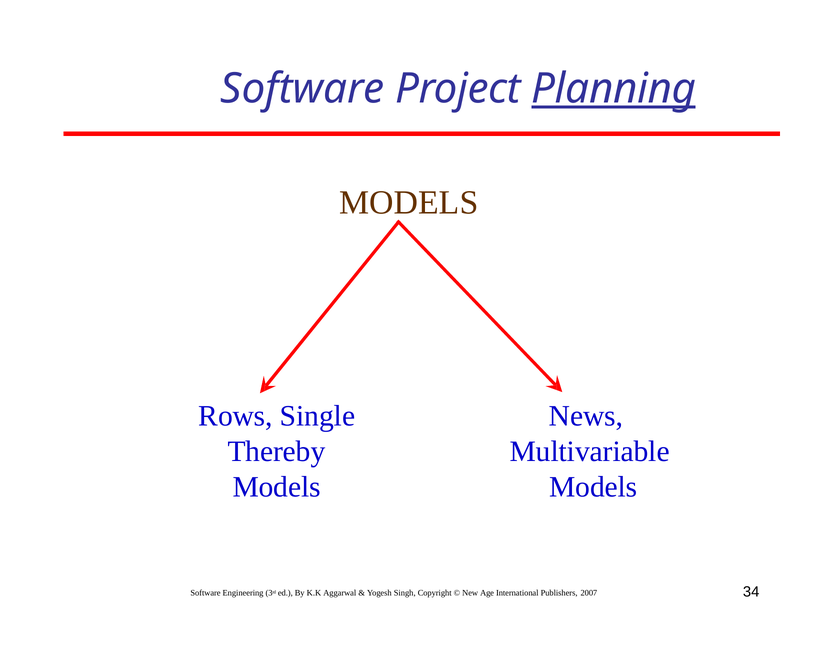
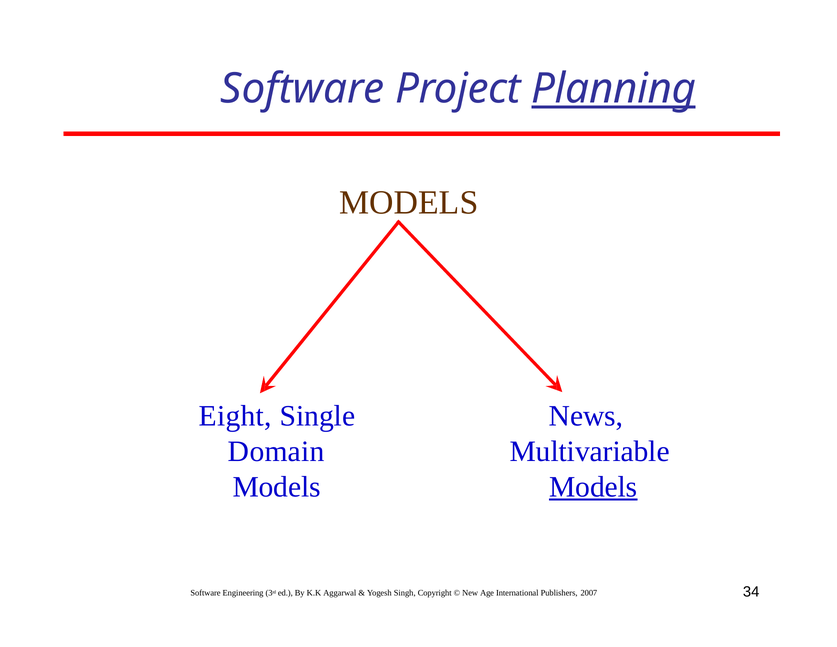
Rows: Rows -> Eight
Thereby: Thereby -> Domain
Models at (593, 487) underline: none -> present
